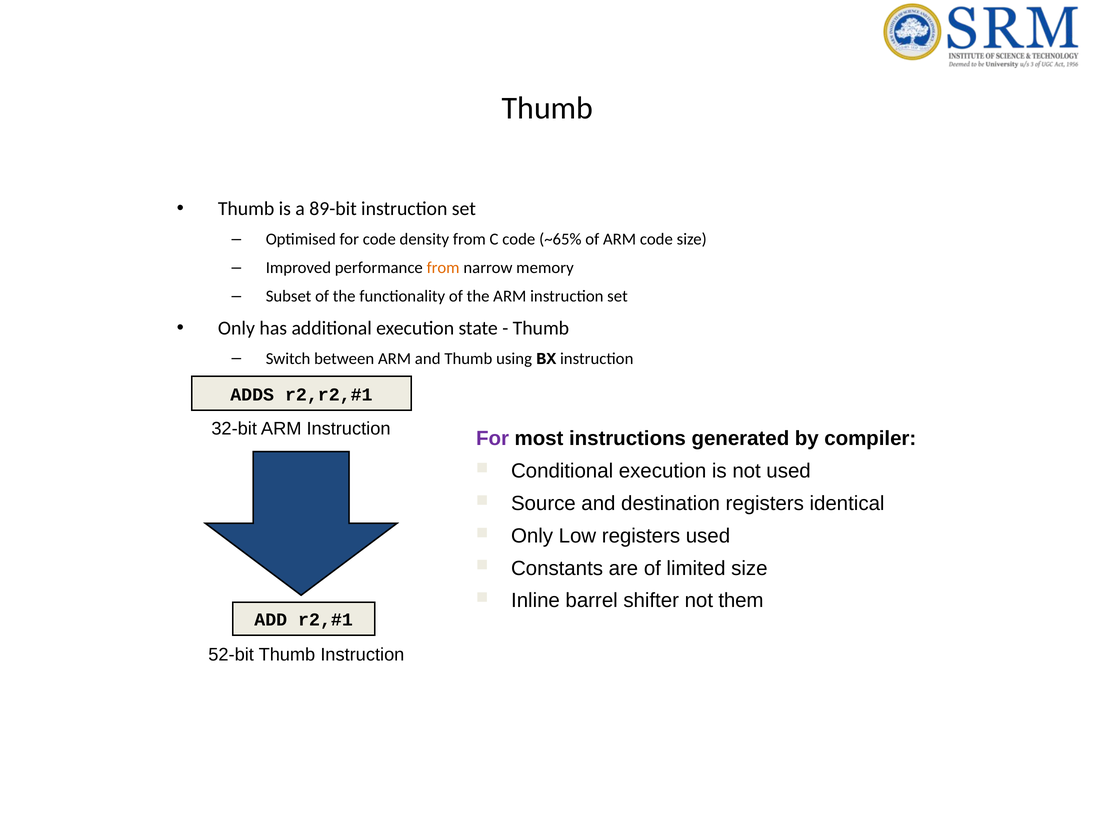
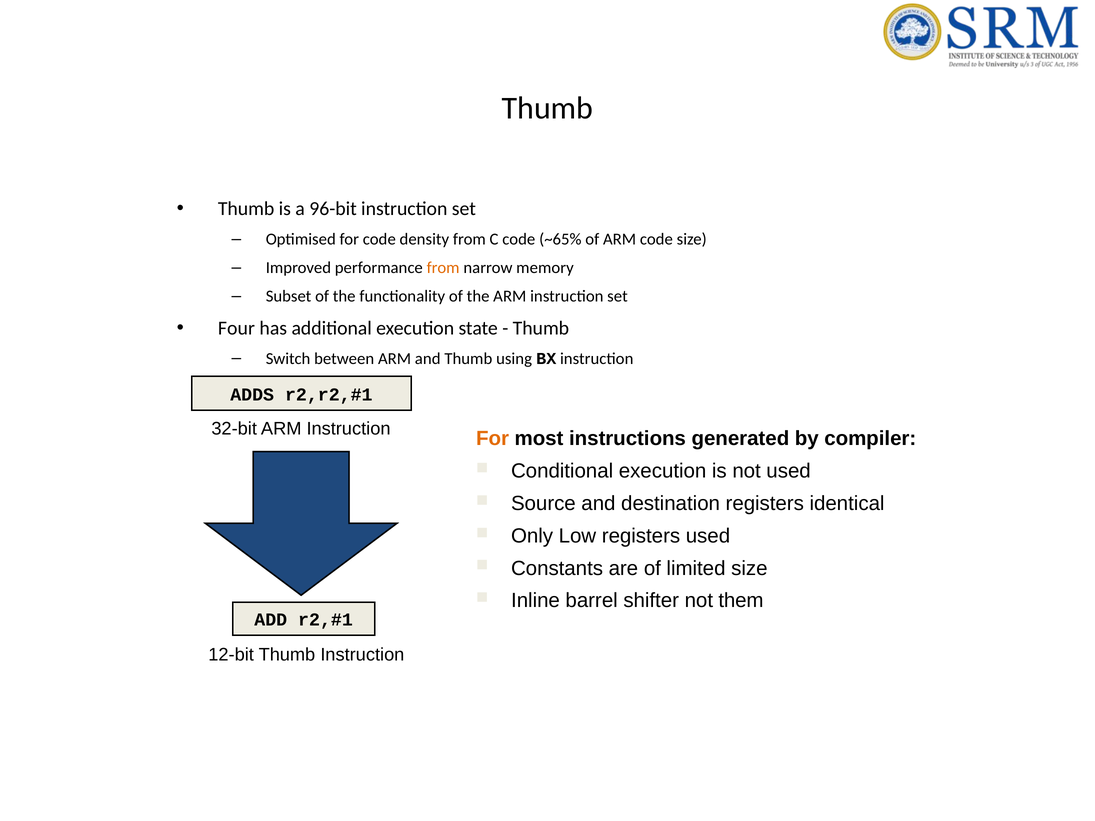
89-bit: 89-bit -> 96-bit
Only at (236, 328): Only -> Four
For at (493, 439) colour: purple -> orange
52-bit: 52-bit -> 12-bit
